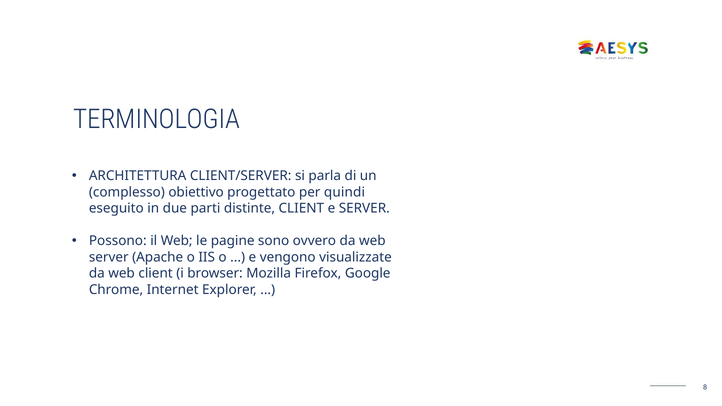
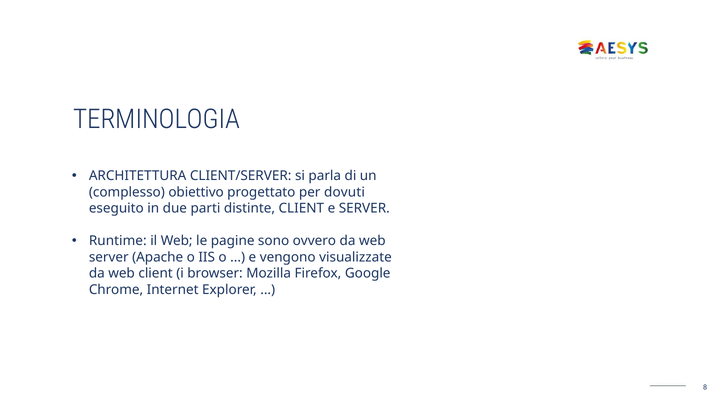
quindi: quindi -> dovuti
Possono: Possono -> Runtime
